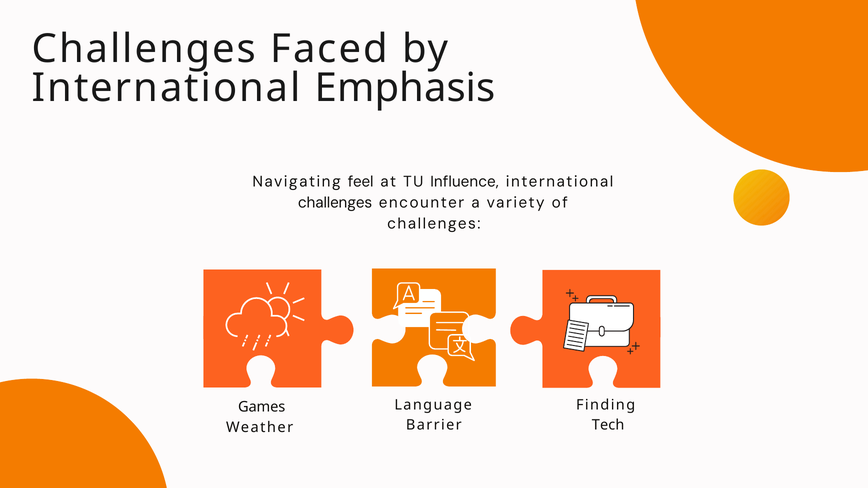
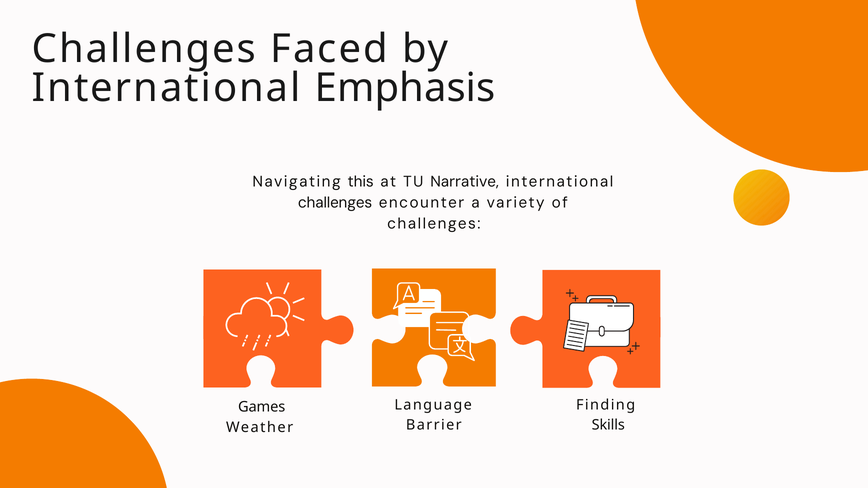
feel: feel -> this
Influence: Influence -> Narrative
Tech: Tech -> Skills
